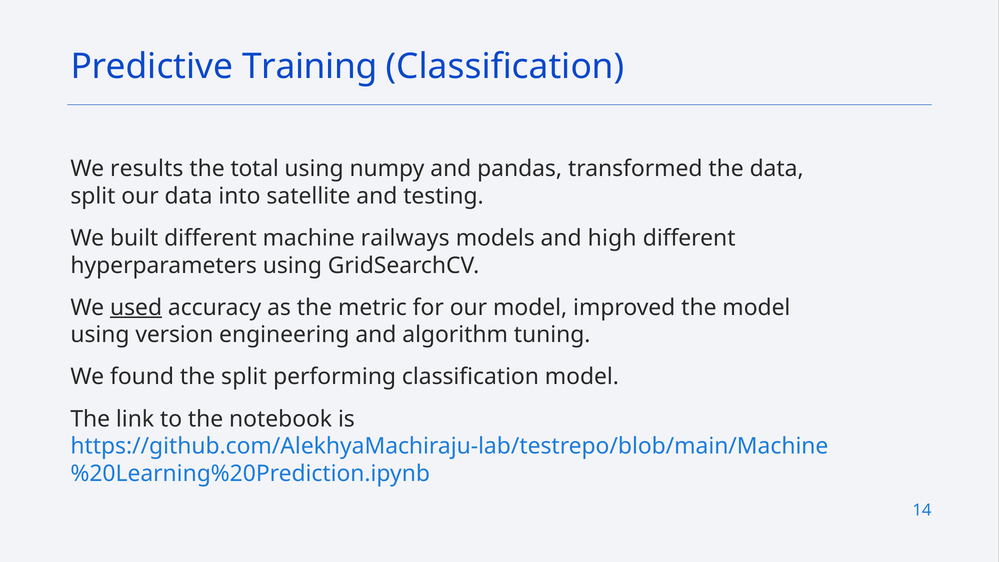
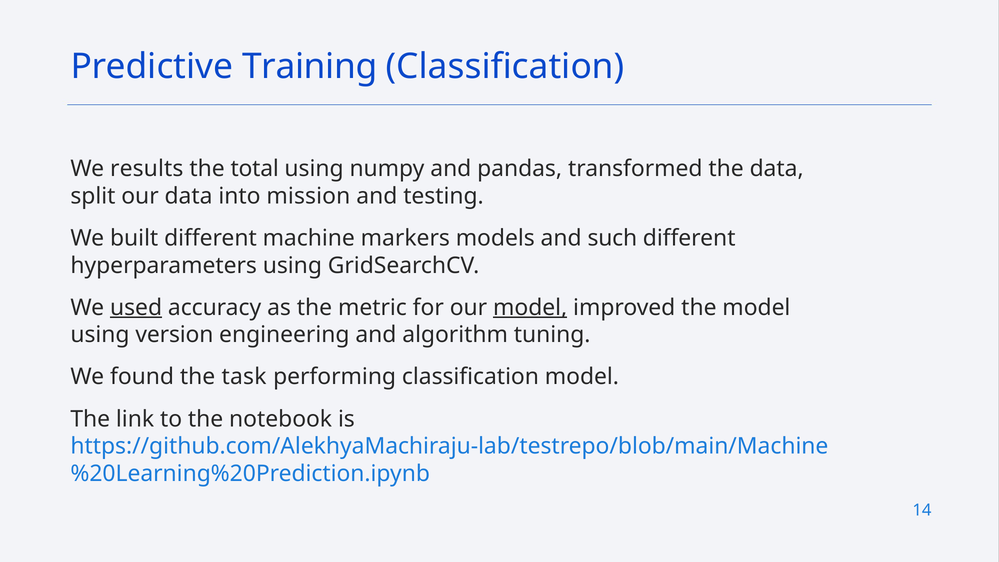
satellite: satellite -> mission
railways: railways -> markers
high: high -> such
model at (530, 307) underline: none -> present
the split: split -> task
